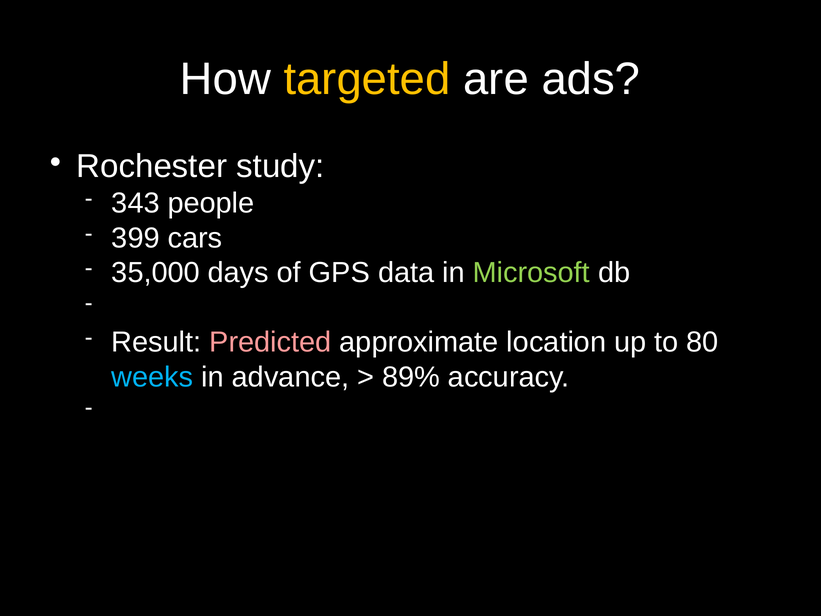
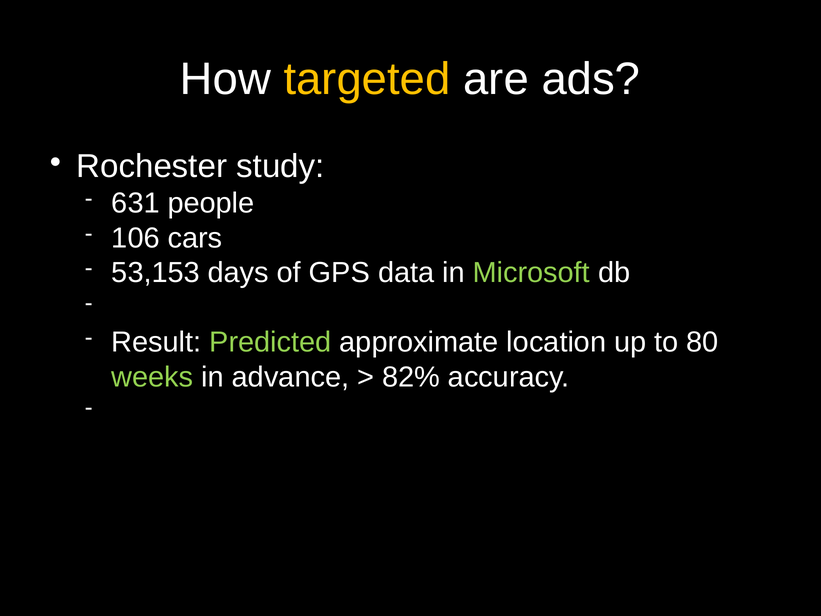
343: 343 -> 631
399: 399 -> 106
35,000: 35,000 -> 53,153
Predicted colour: pink -> light green
weeks colour: light blue -> light green
89%: 89% -> 82%
